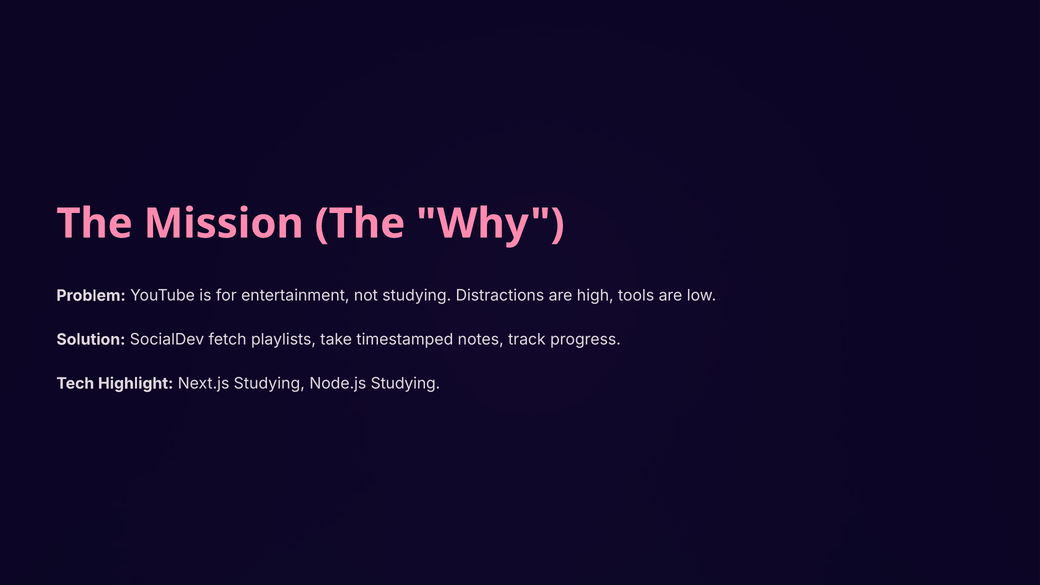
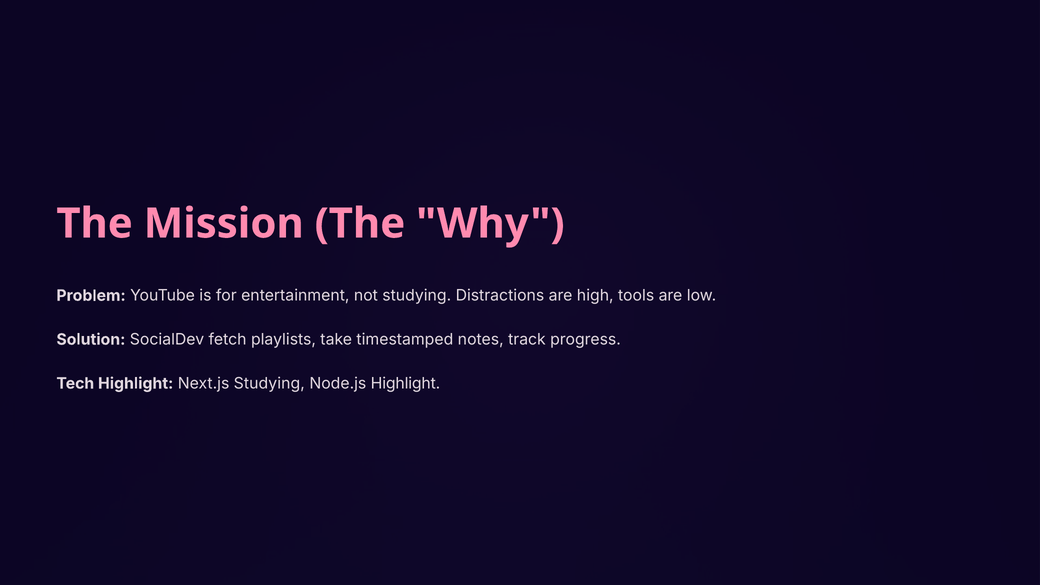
Node.js Studying: Studying -> Highlight
